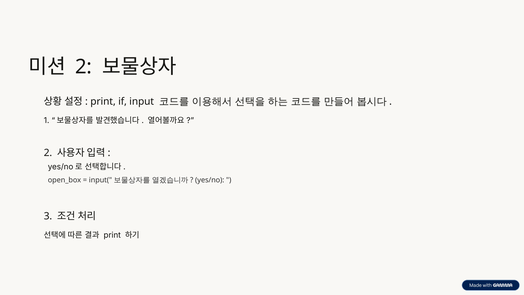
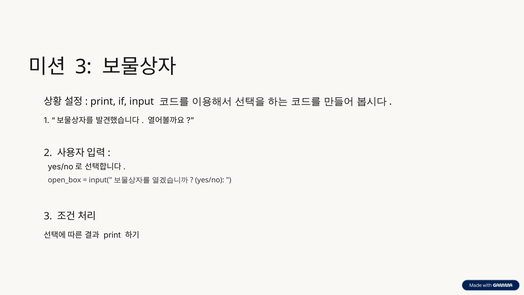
2 at (84, 67): 2 -> 3
